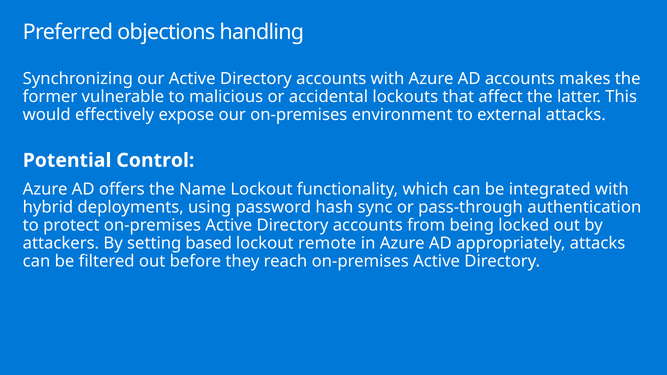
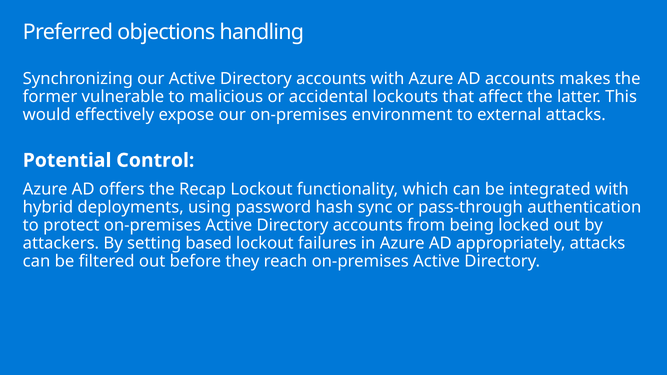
Name: Name -> Recap
remote: remote -> failures
